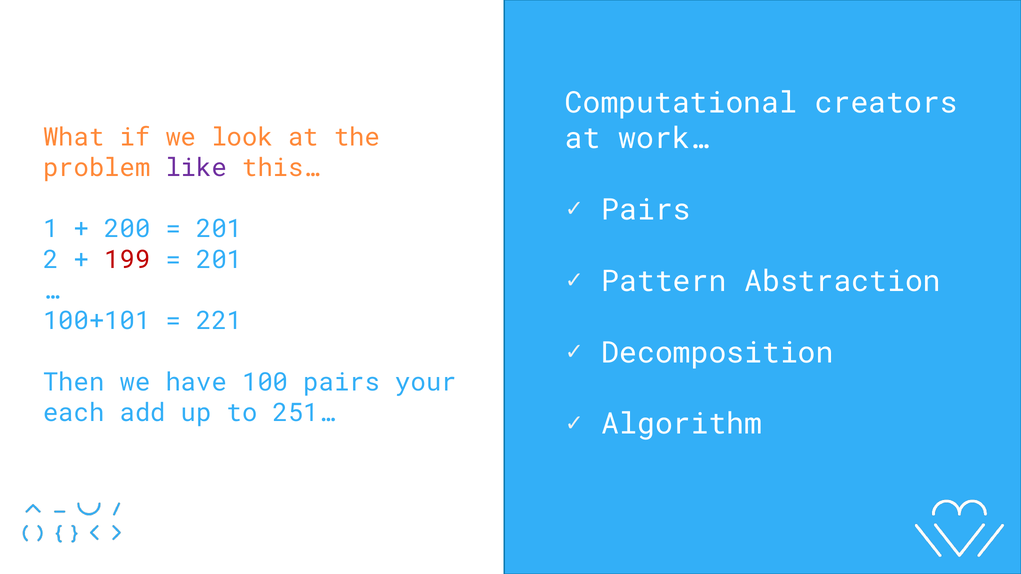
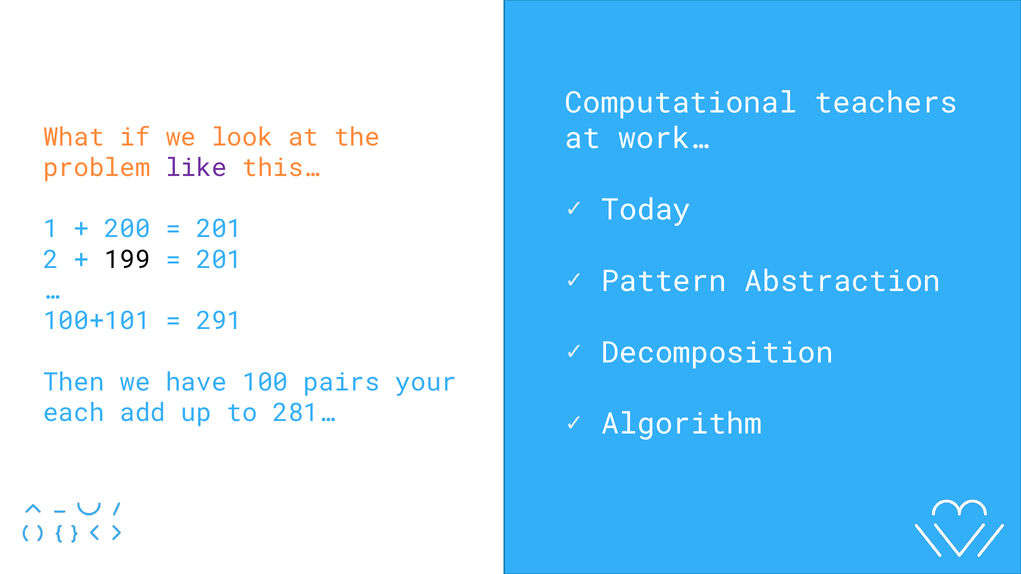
creators: creators -> teachers
Pairs at (646, 210): Pairs -> Today
199 colour: red -> black
221: 221 -> 291
251…: 251… -> 281…
